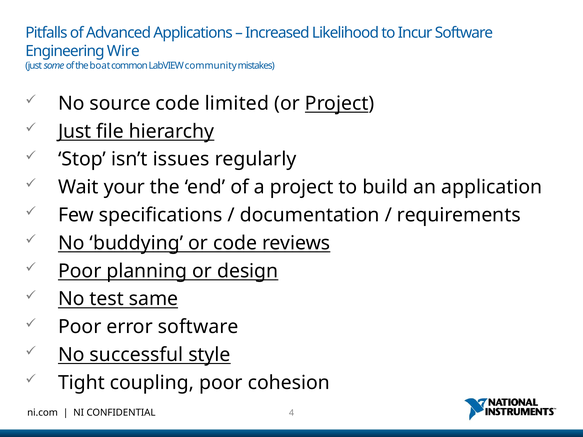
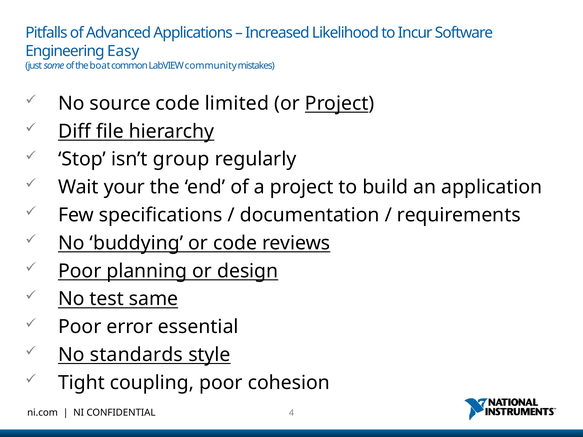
Wire: Wire -> Easy
Just at (75, 131): Just -> Diff
issues: issues -> group
error software: software -> essential
successful: successful -> standards
